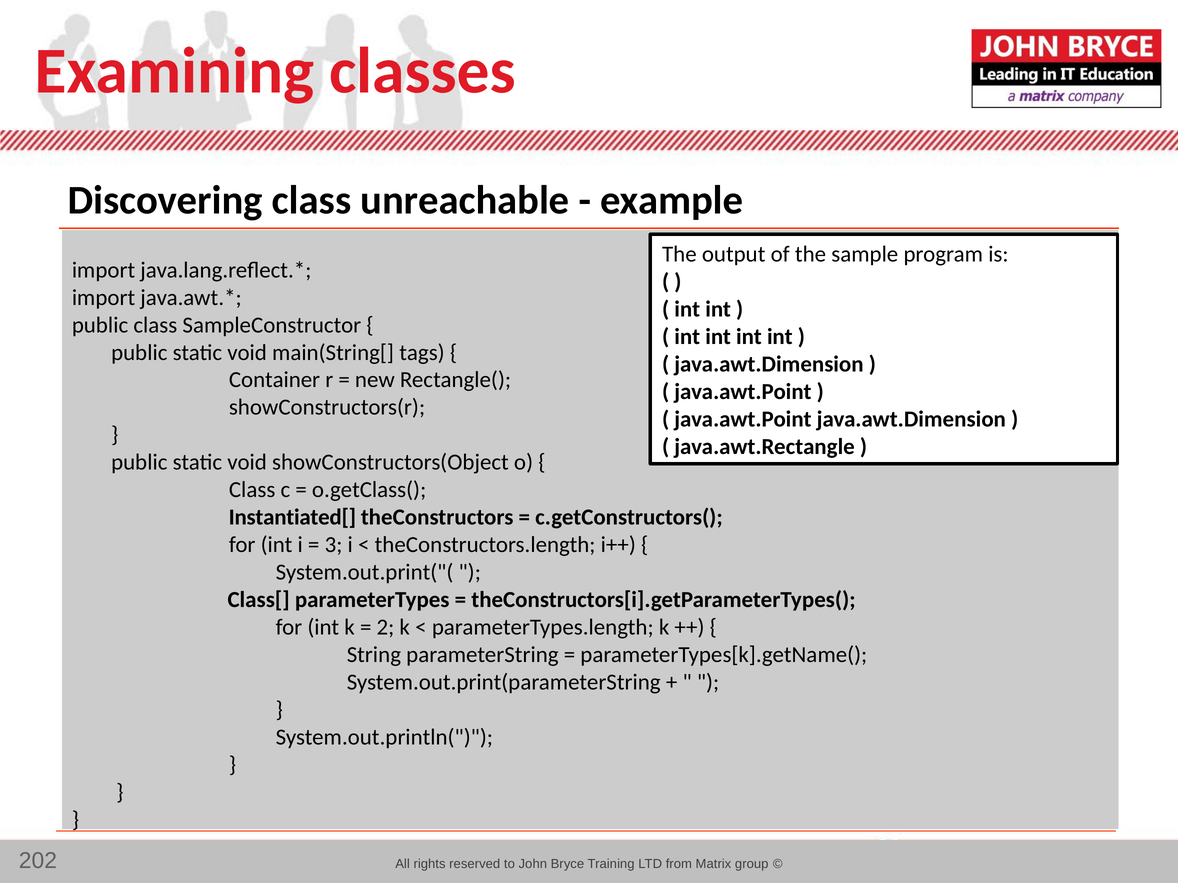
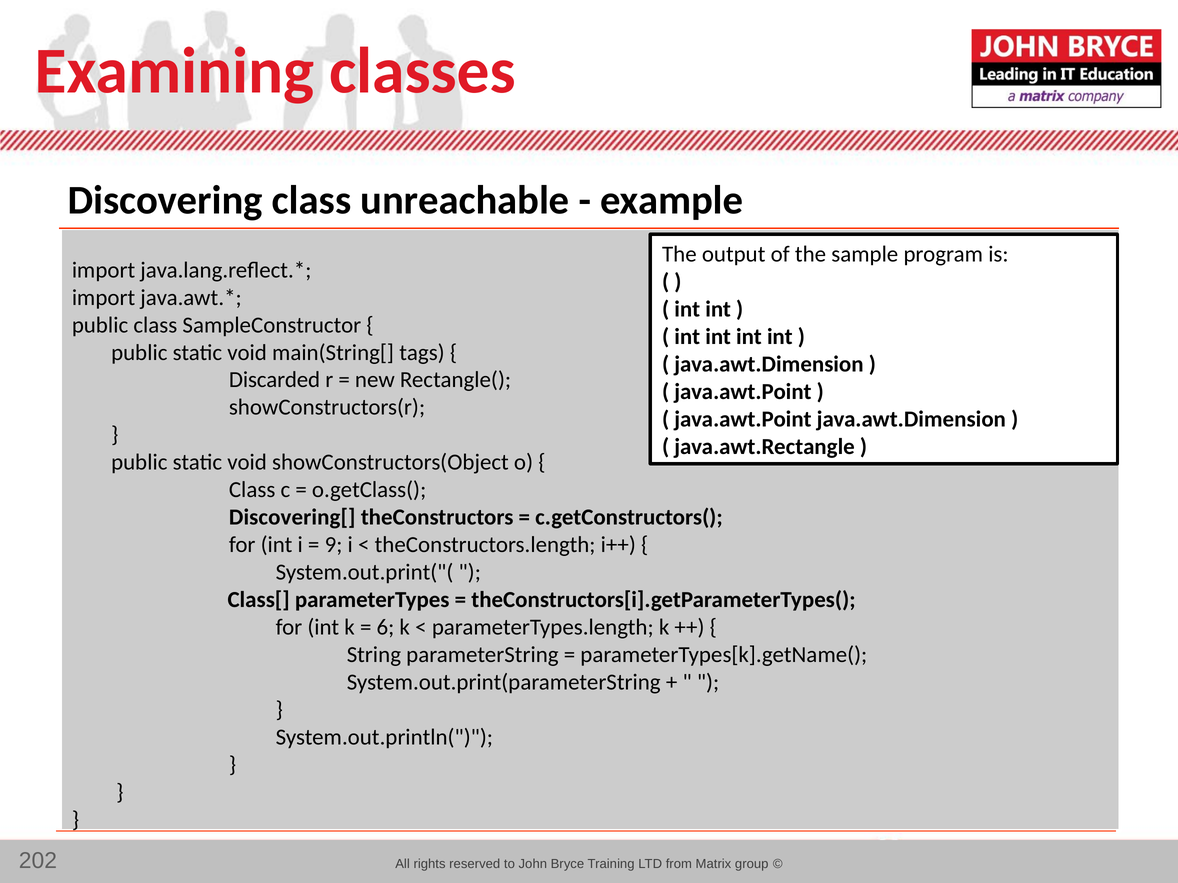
Container: Container -> Discarded
Instantiated[: Instantiated[ -> Discovering[
3: 3 -> 9
2: 2 -> 6
